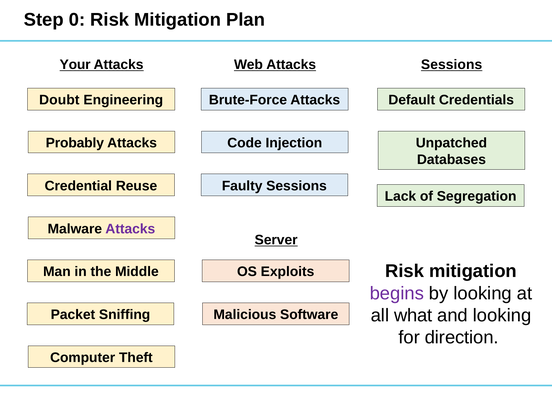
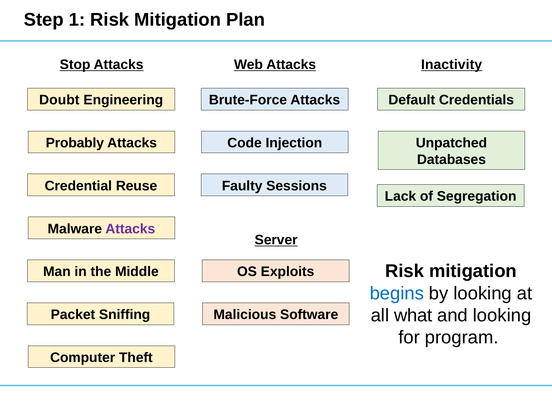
0: 0 -> 1
Your: Your -> Stop
Sessions at (452, 65): Sessions -> Inactivity
begins colour: purple -> blue
direction: direction -> program
